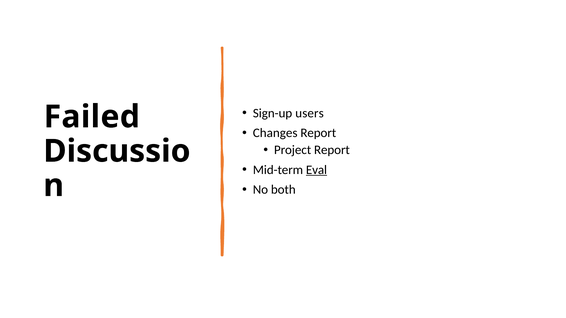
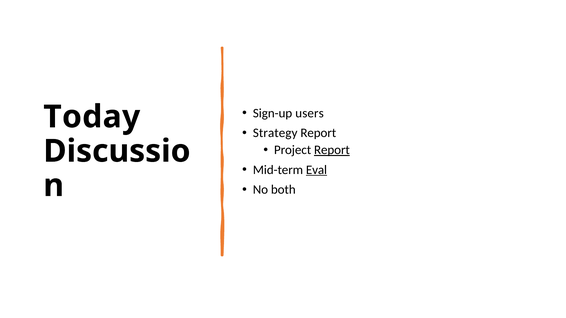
Failed: Failed -> Today
Changes: Changes -> Strategy
Report at (332, 150) underline: none -> present
